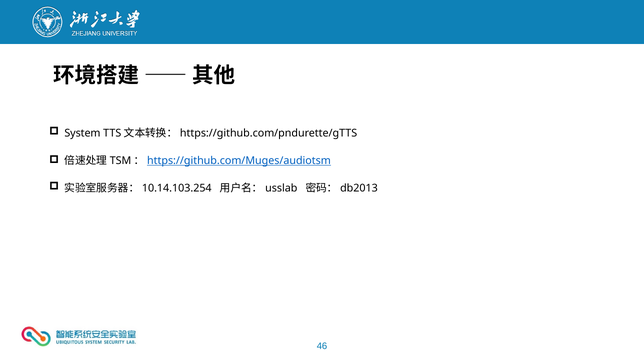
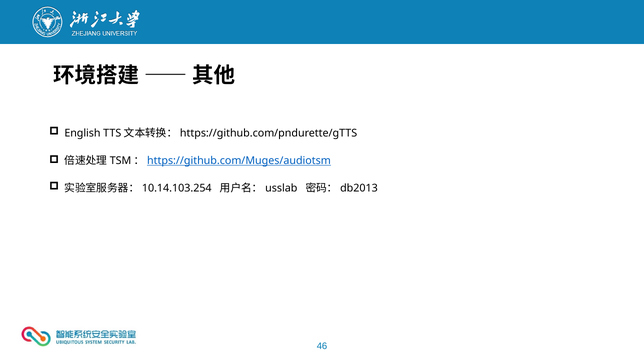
System: System -> English
